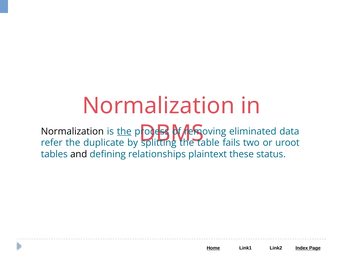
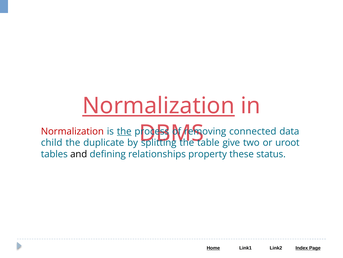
Normalization at (158, 106) underline: none -> present
Normalization at (72, 131) colour: black -> red
eliminated: eliminated -> connected
refer: refer -> child
fails: fails -> give
plaintext: plaintext -> property
